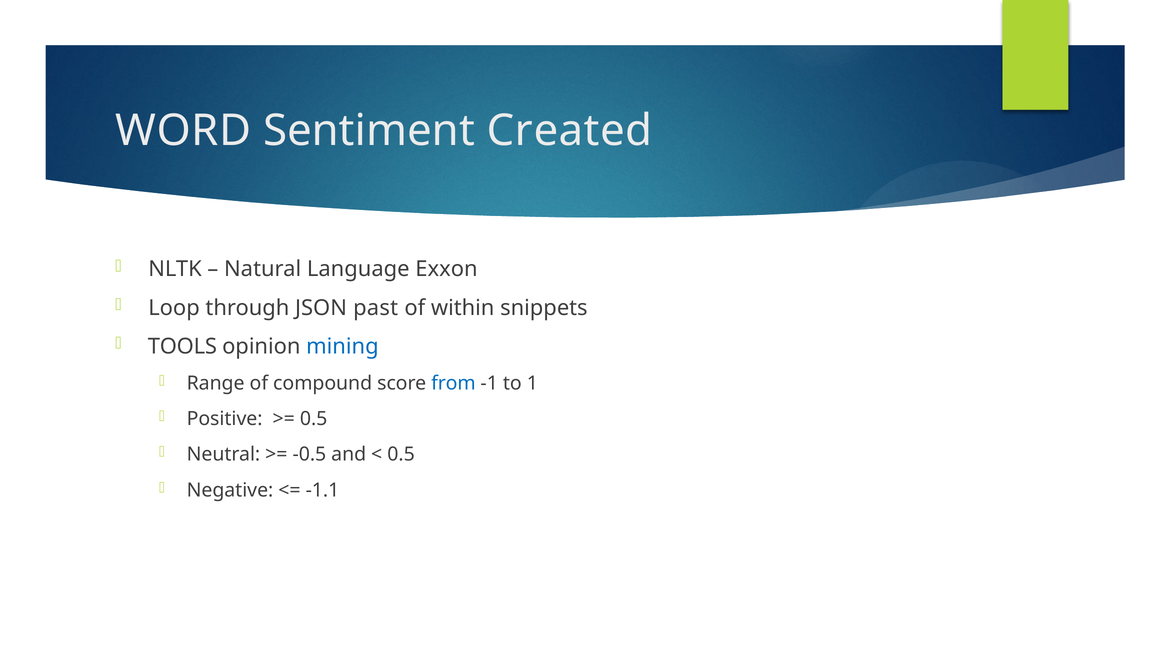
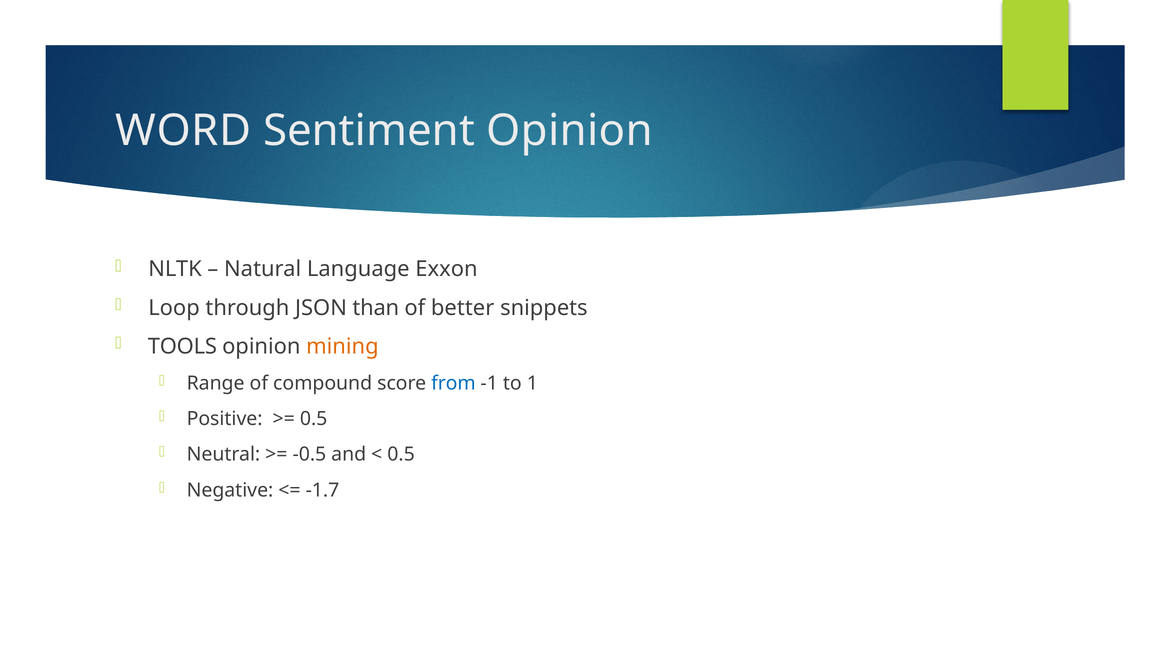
Sentiment Created: Created -> Opinion
past: past -> than
within: within -> better
mining colour: blue -> orange
-1.1: -1.1 -> -1.7
